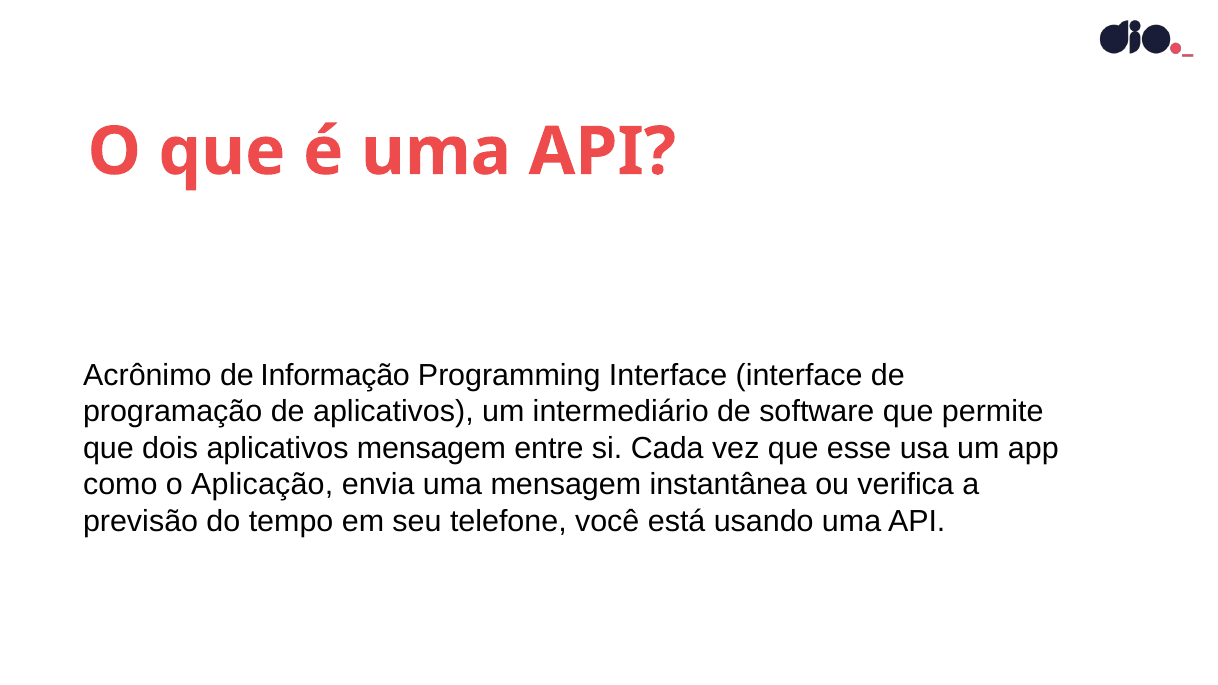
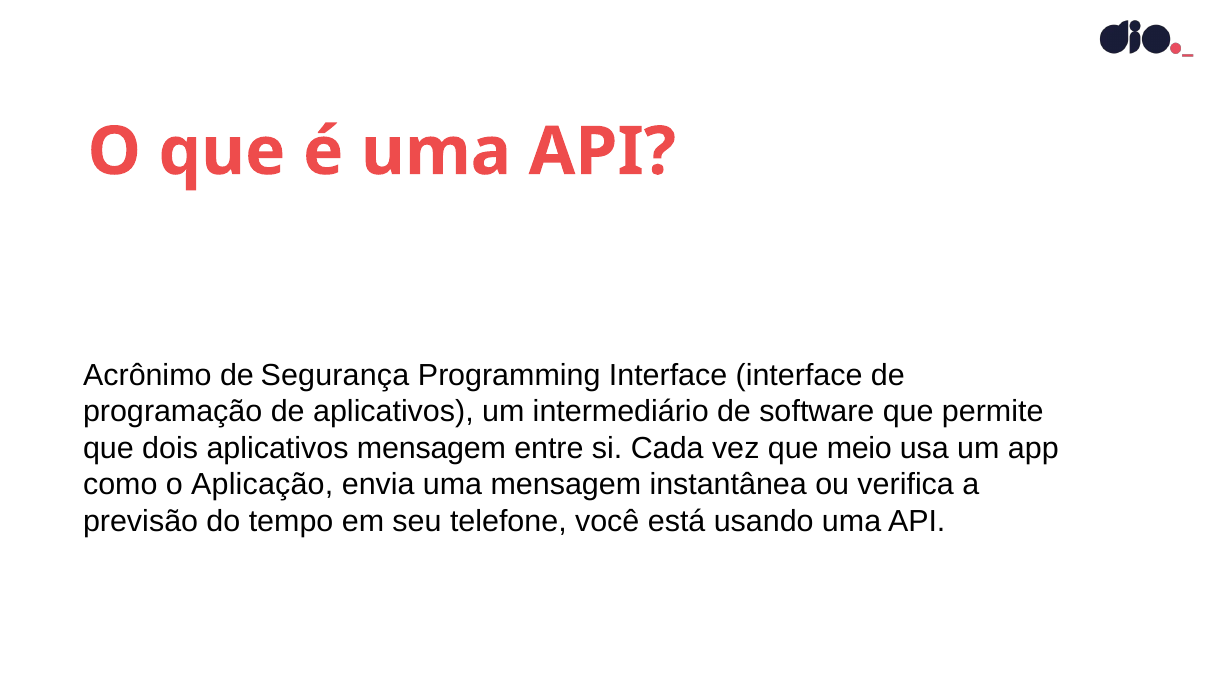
Informação: Informação -> Segurança
esse: esse -> meio
